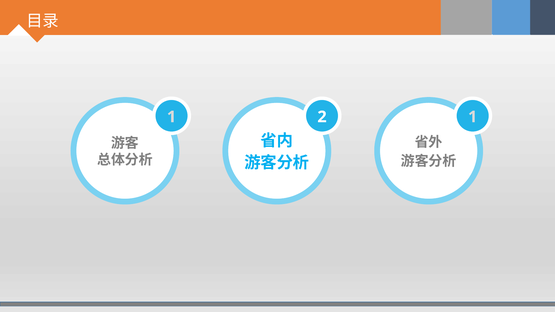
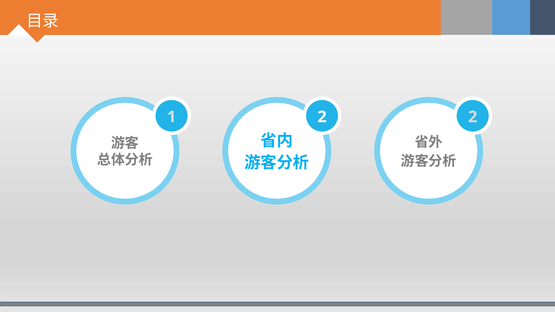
2 1: 1 -> 2
